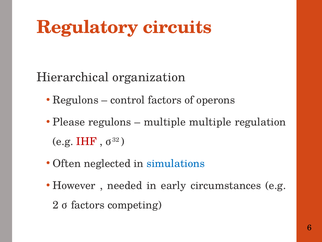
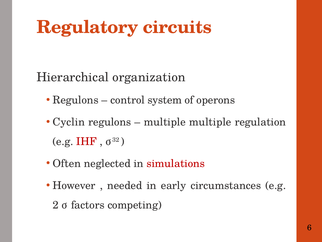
control factors: factors -> system
Please: Please -> Cyclin
simulations colour: blue -> red
